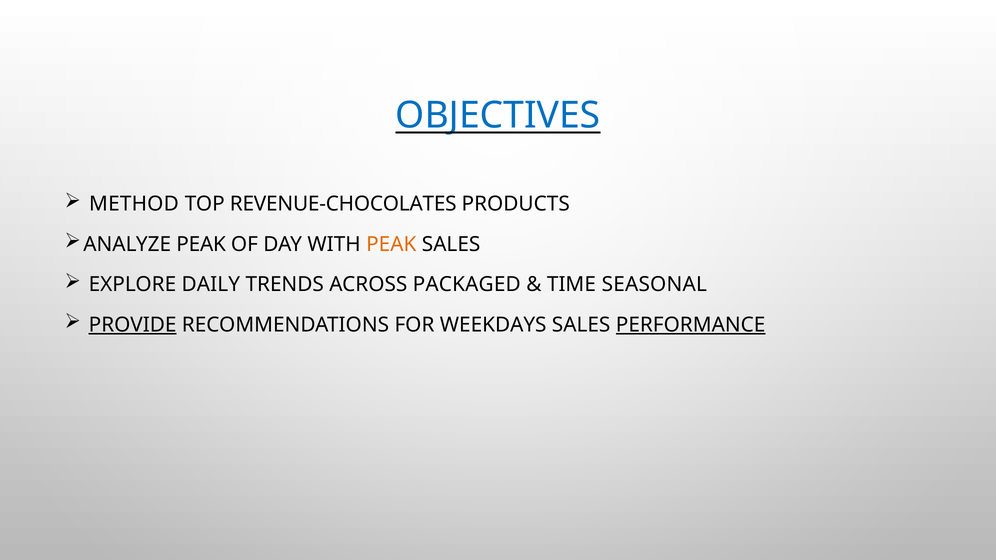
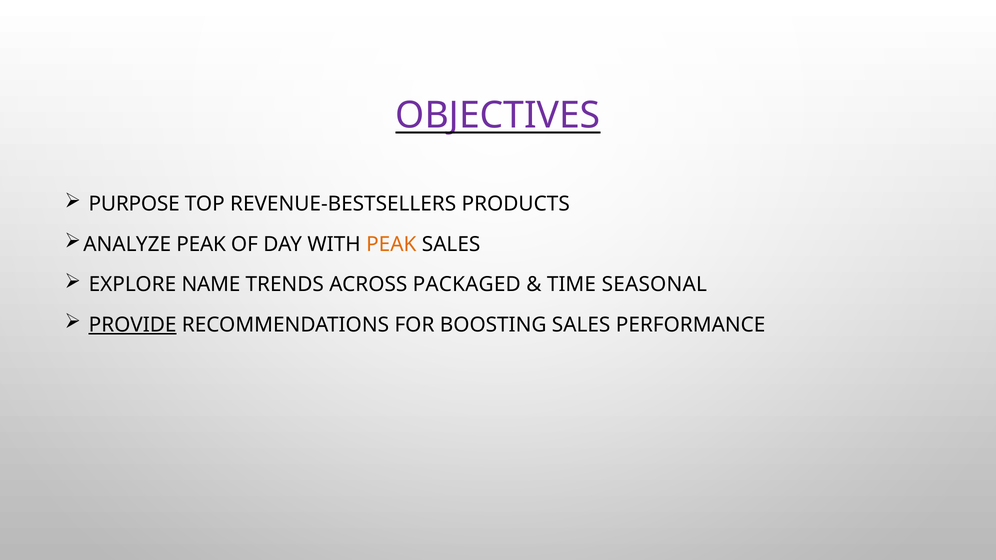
OBJECTIVES colour: blue -> purple
METHOD: METHOD -> PURPOSE
REVENUE-CHOCOLATES: REVENUE-CHOCOLATES -> REVENUE-BESTSELLERS
DAILY: DAILY -> NAME
WEEKDAYS: WEEKDAYS -> BOOSTING
PERFORMANCE underline: present -> none
